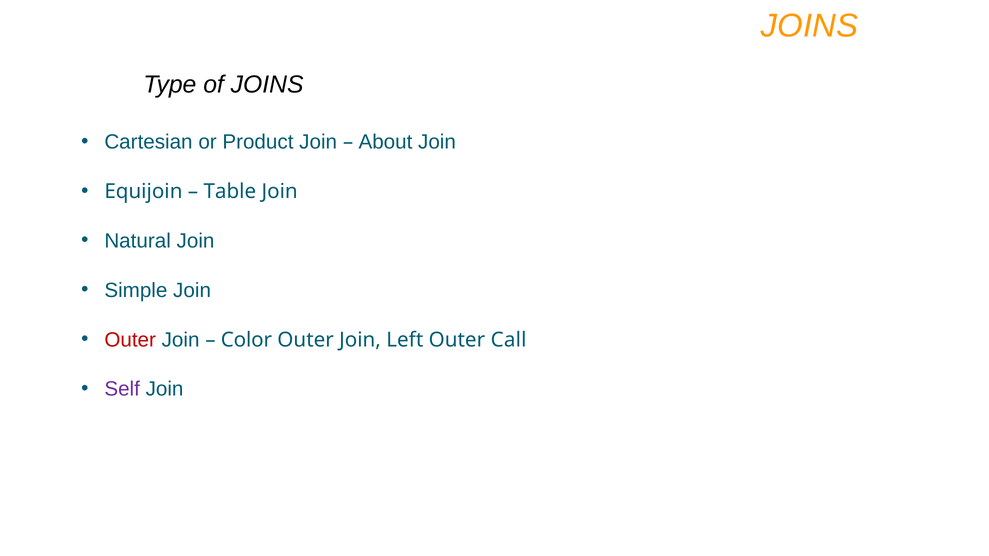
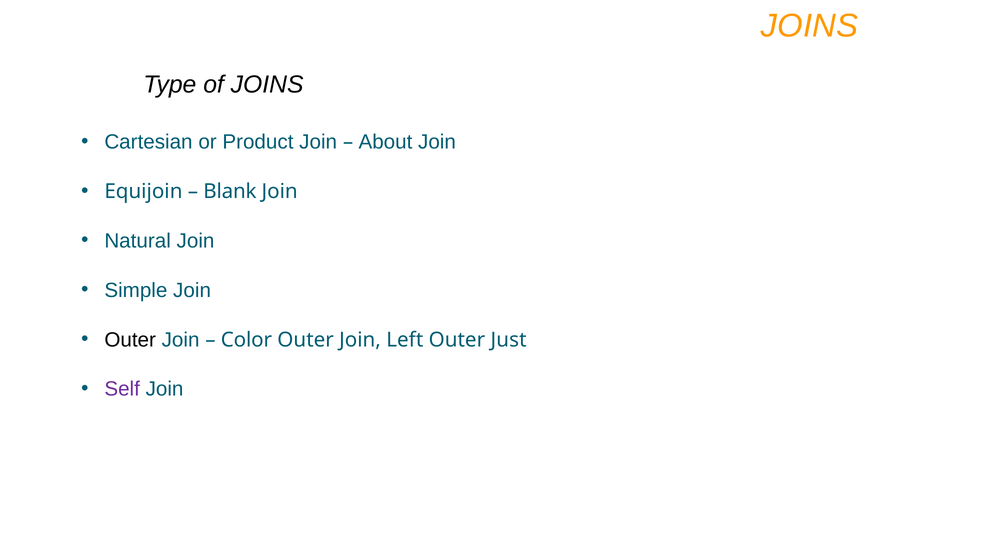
Table: Table -> Blank
Outer at (130, 340) colour: red -> black
Call: Call -> Just
